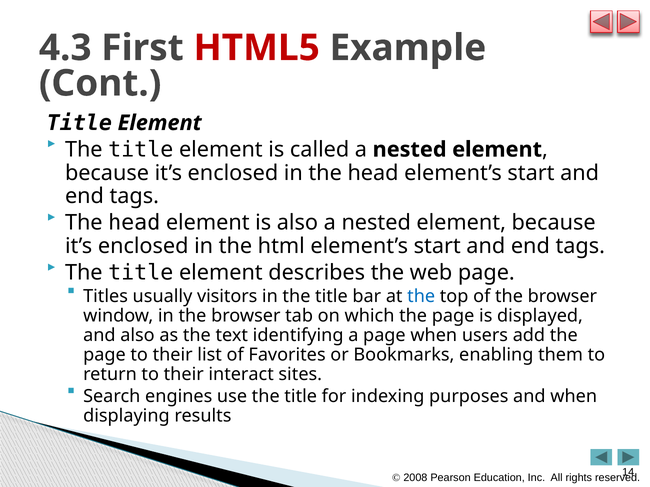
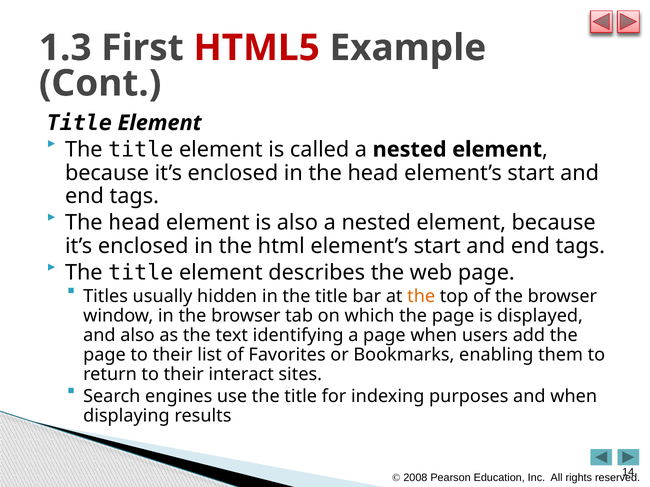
4.3: 4.3 -> 1.3
visitors: visitors -> hidden
the at (421, 297) colour: blue -> orange
